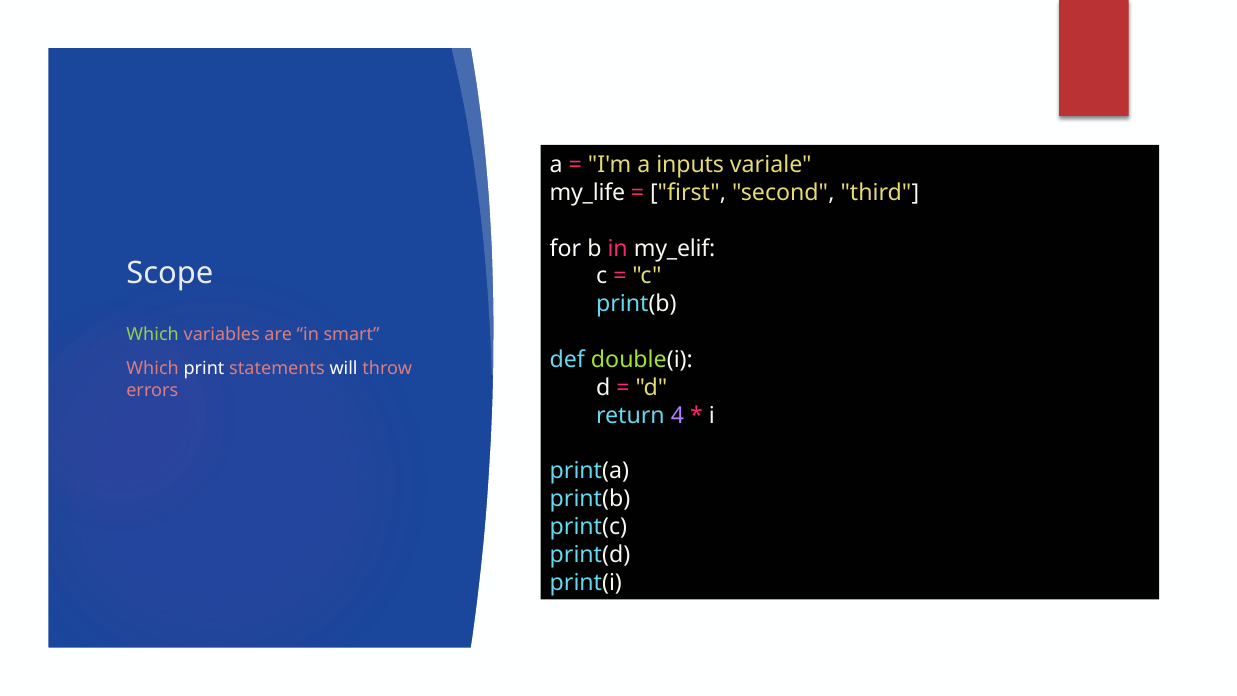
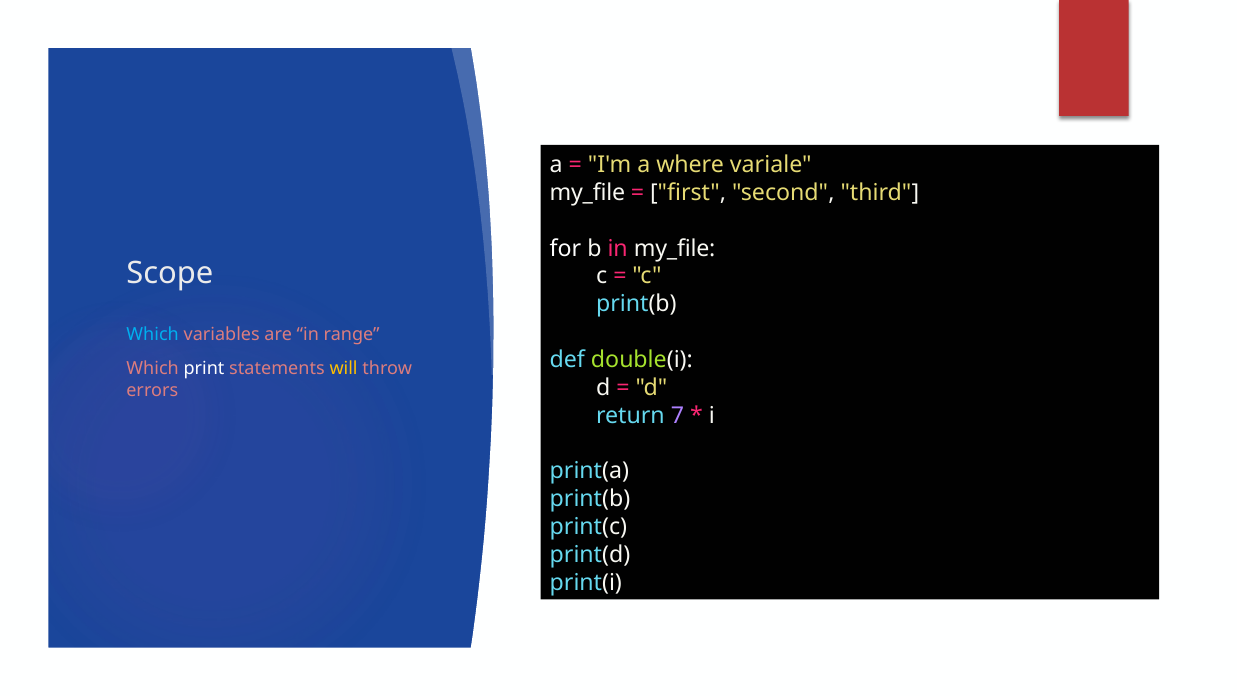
inputs: inputs -> where
my_life at (587, 193): my_life -> my_file
in my_elif: my_elif -> my_file
Which at (153, 334) colour: light green -> light blue
smart: smart -> range
will colour: white -> yellow
4: 4 -> 7
